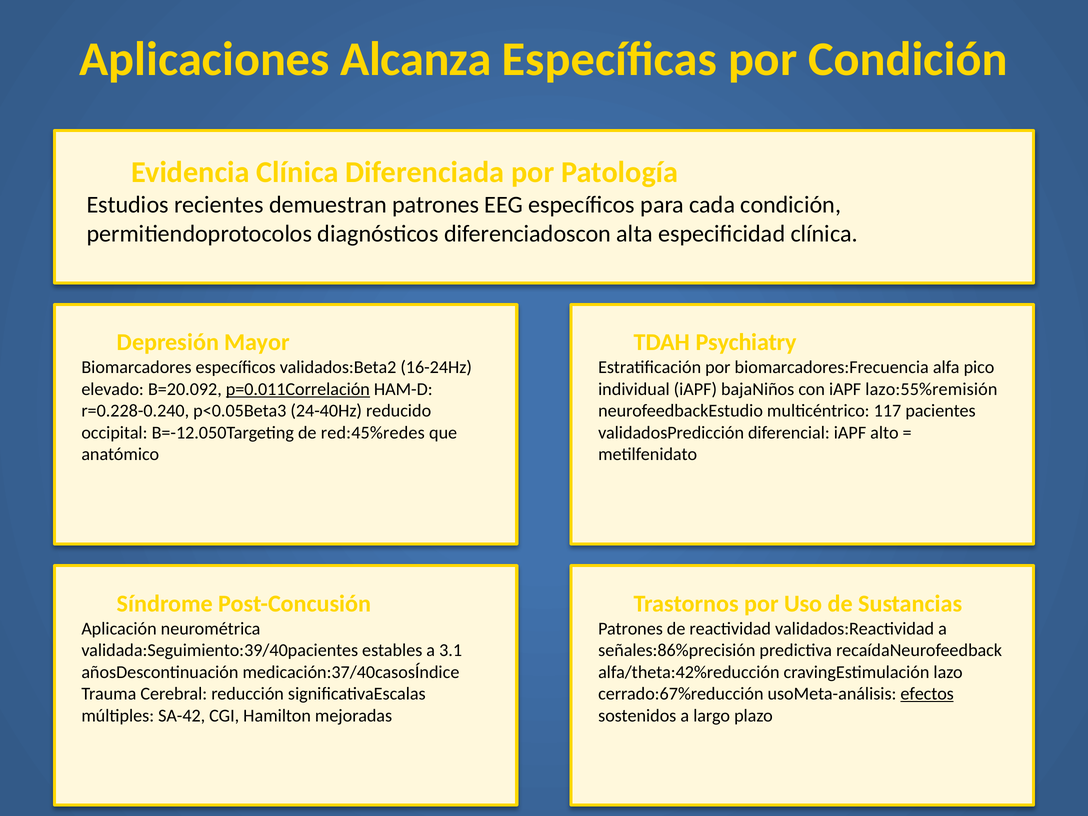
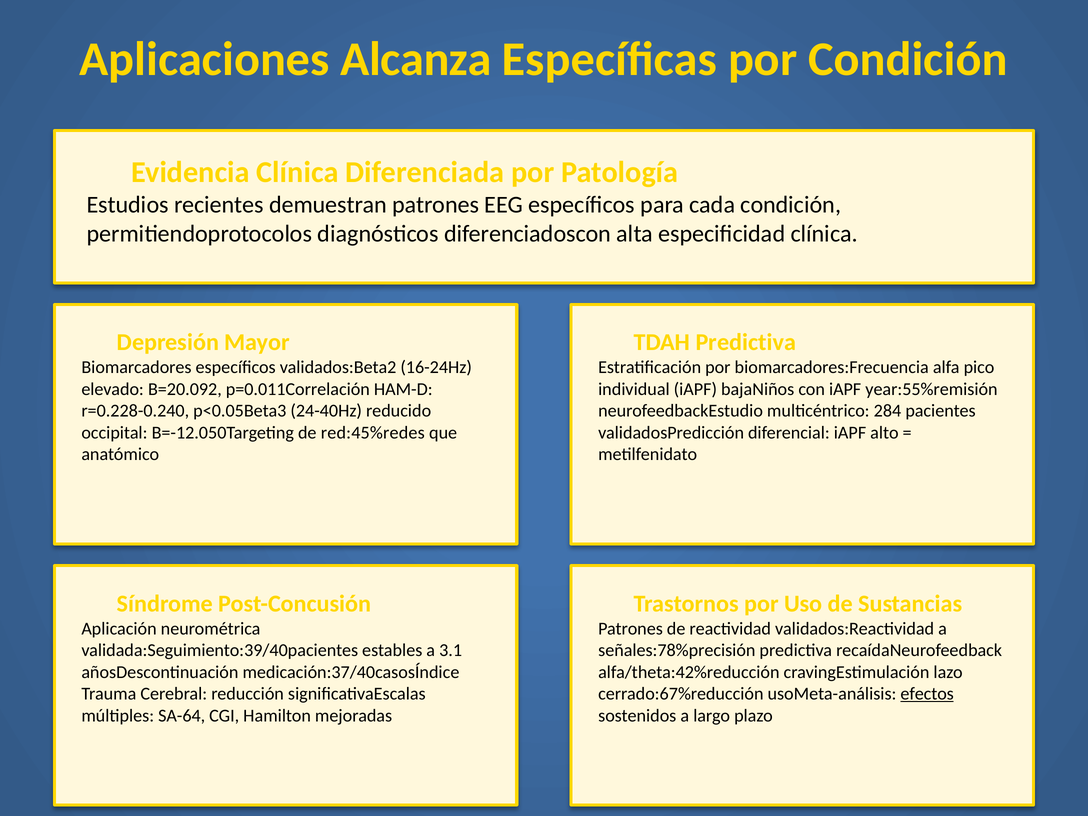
Psychiatry at (746, 343): Psychiatry -> Predictiva
p=0.011Correlación underline: present -> none
lazo:55%remisión: lazo:55%remisión -> year:55%remisión
117: 117 -> 284
señales:86%precisión: señales:86%precisión -> señales:78%precisión
SA-42: SA-42 -> SA-64
